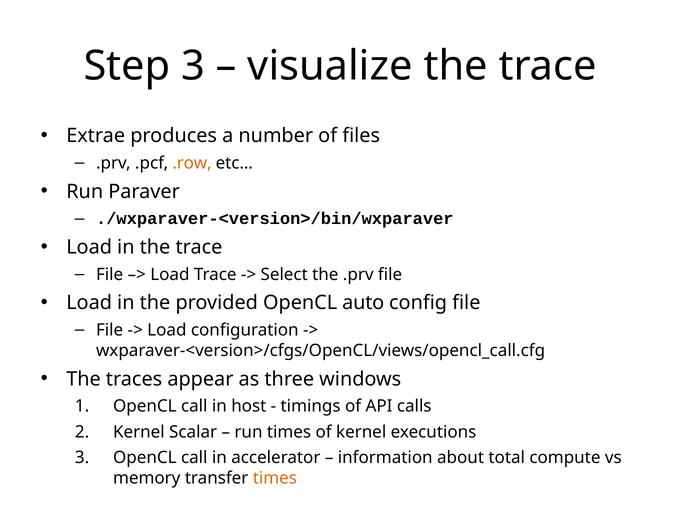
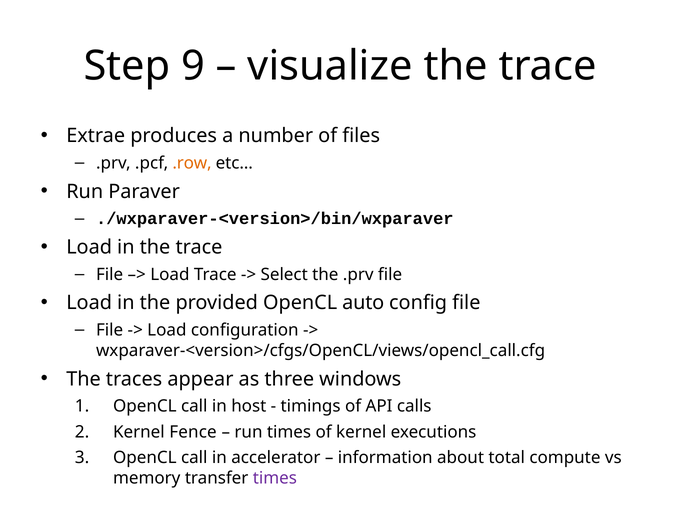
Step 3: 3 -> 9
Scalar: Scalar -> Fence
times at (275, 478) colour: orange -> purple
